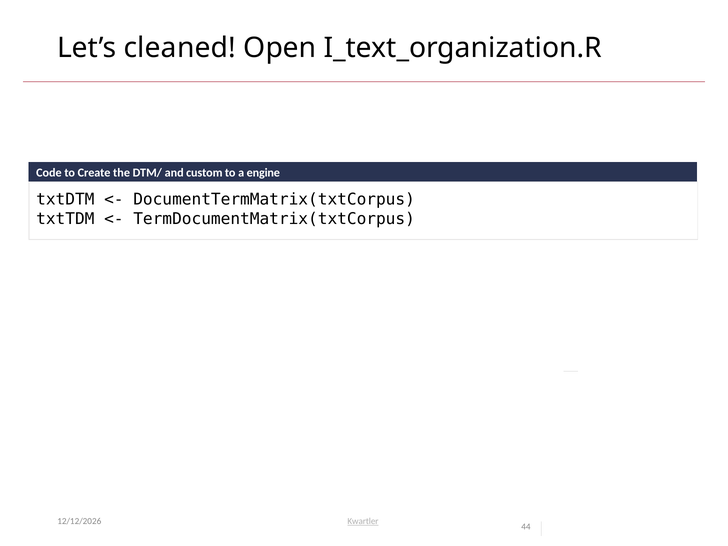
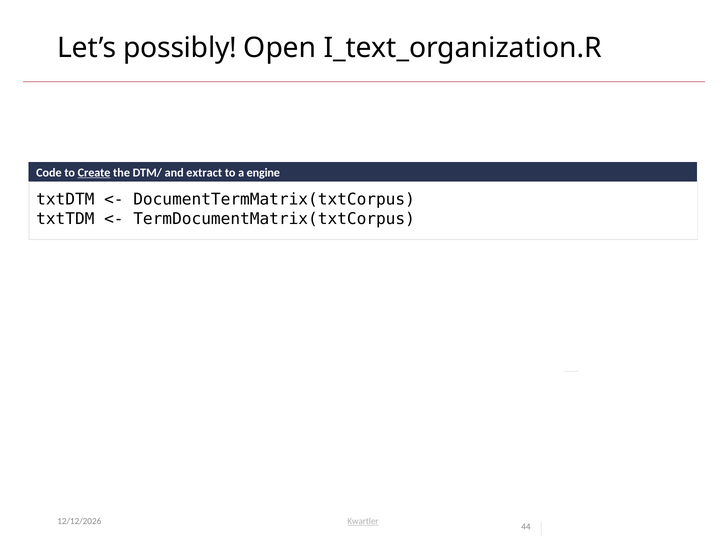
cleaned: cleaned -> possibly
Create underline: none -> present
custom: custom -> extract
